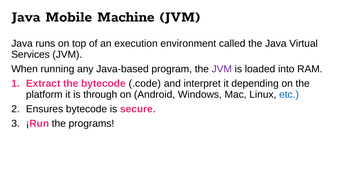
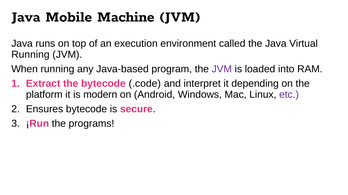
Services at (30, 55): Services -> Running
through: through -> modern
etc colour: blue -> purple
